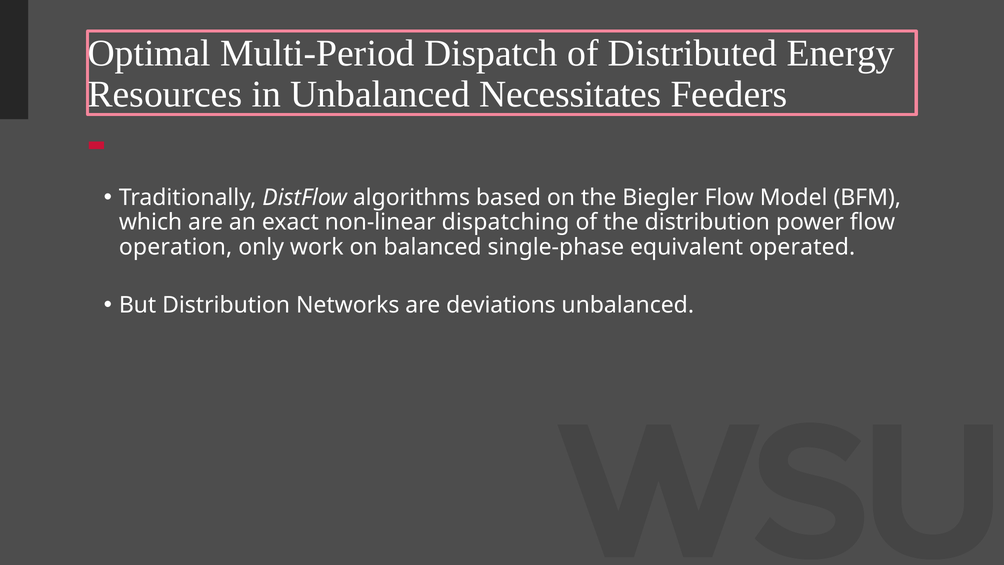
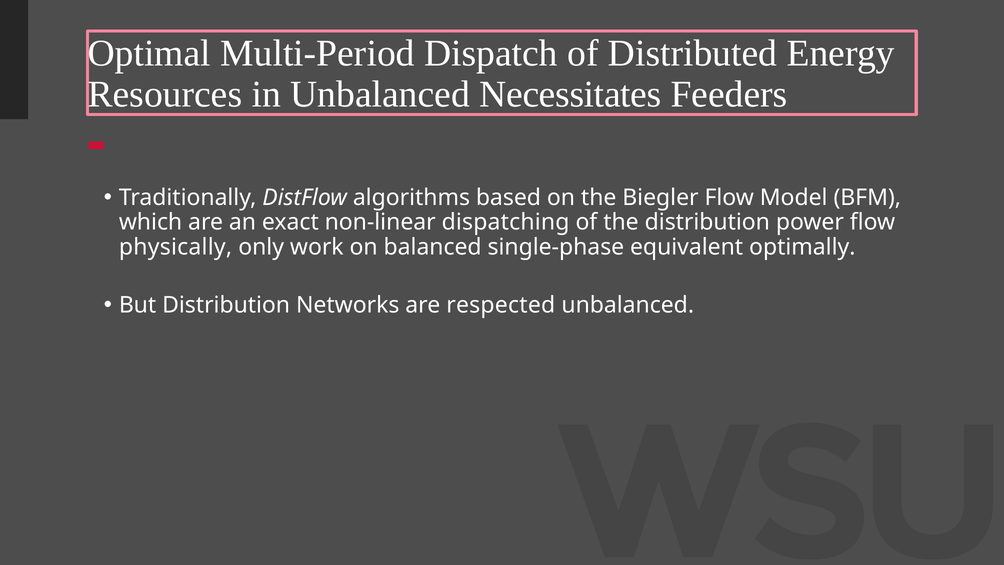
operation: operation -> physically
operated: operated -> optimally
deviations: deviations -> respected
